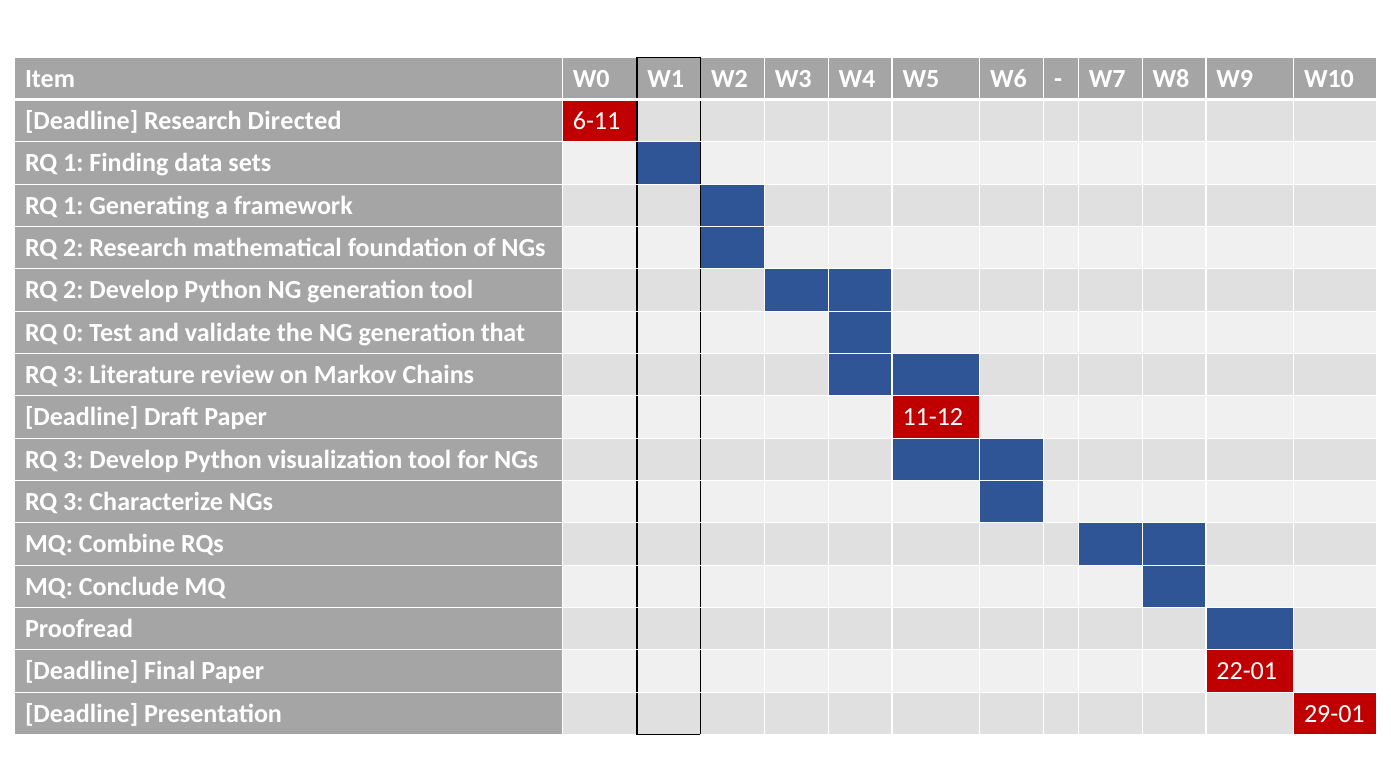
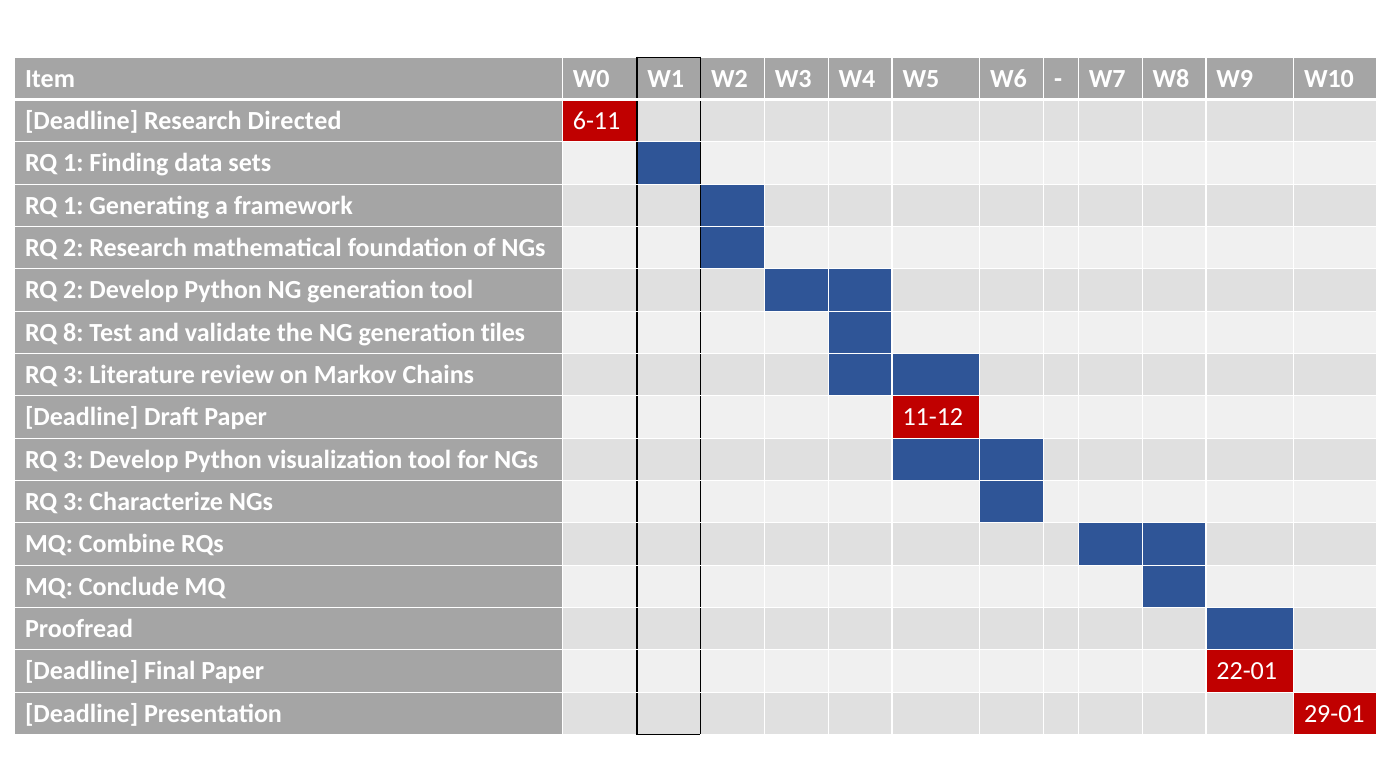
0: 0 -> 8
that: that -> tiles
